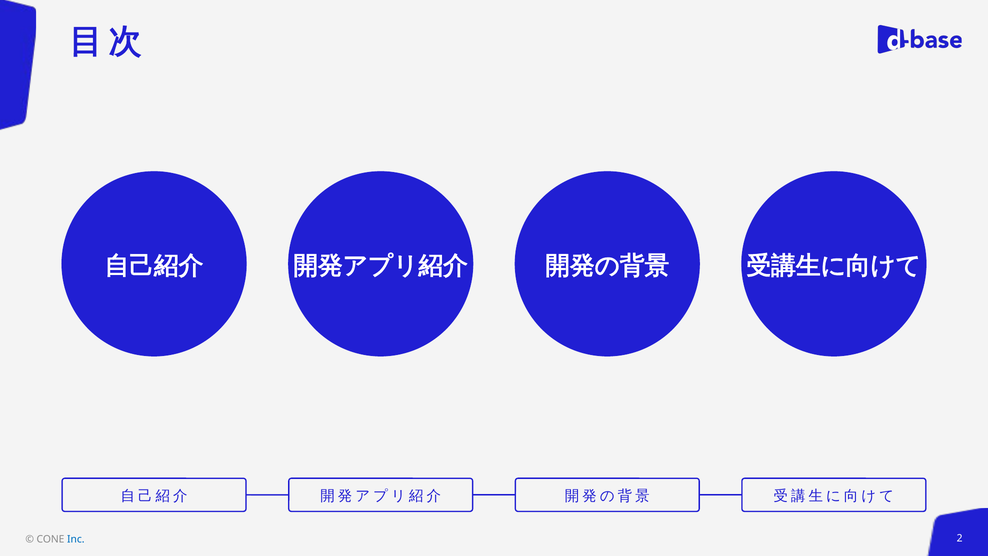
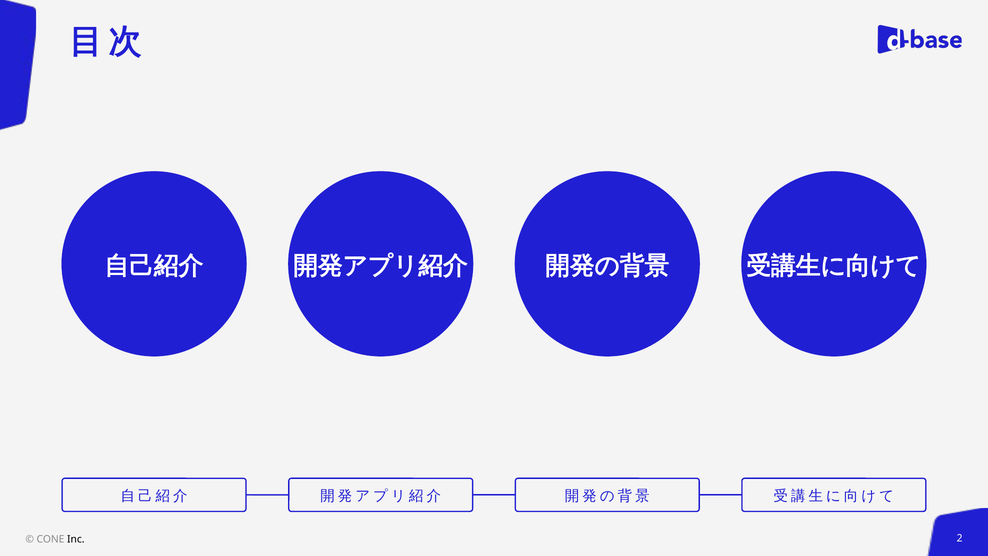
Inc colour: blue -> black
